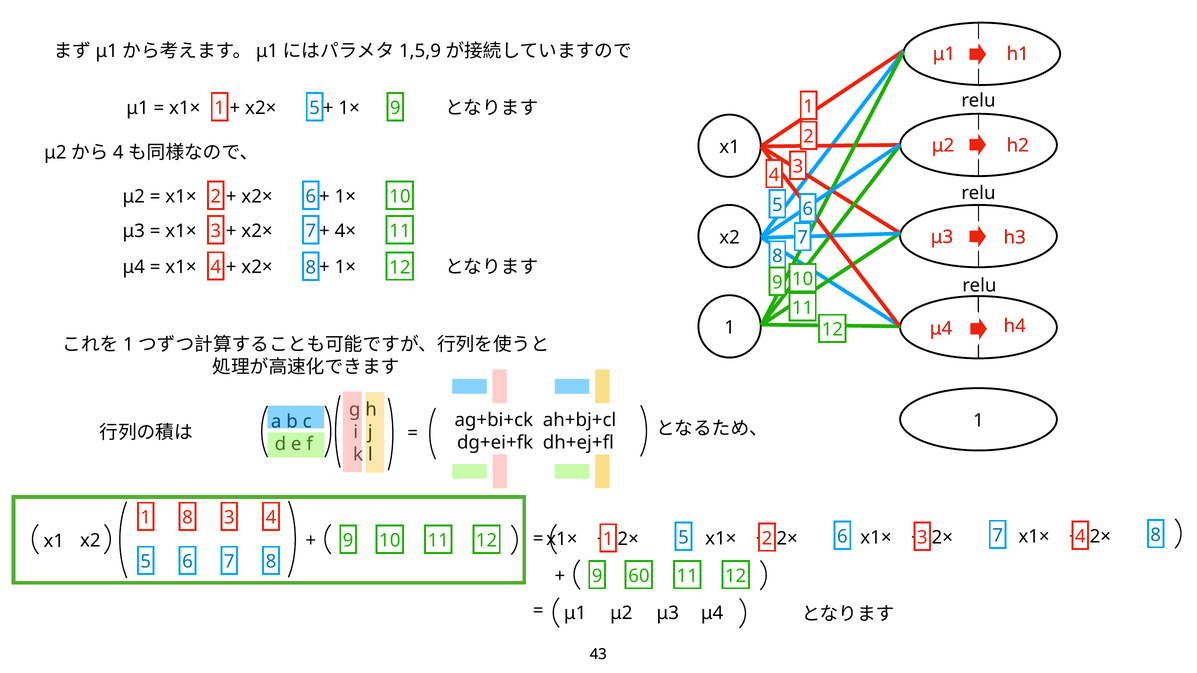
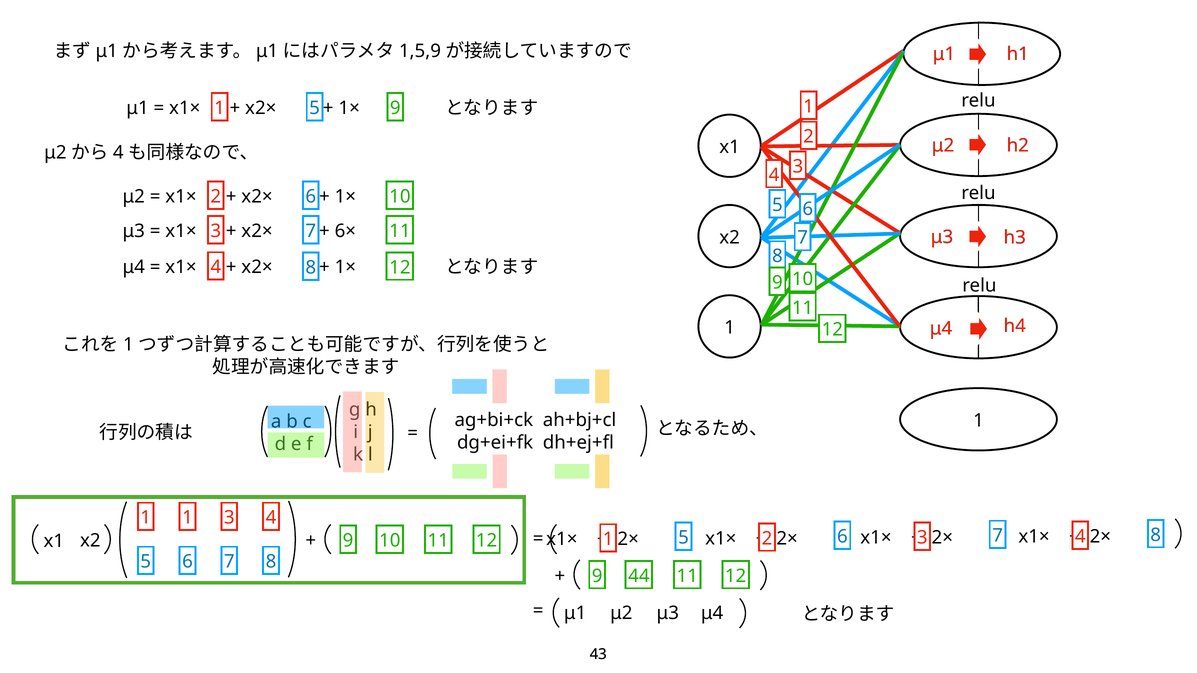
4×: 4× -> 6×
8 at (187, 518): 8 -> 1
60: 60 -> 44
